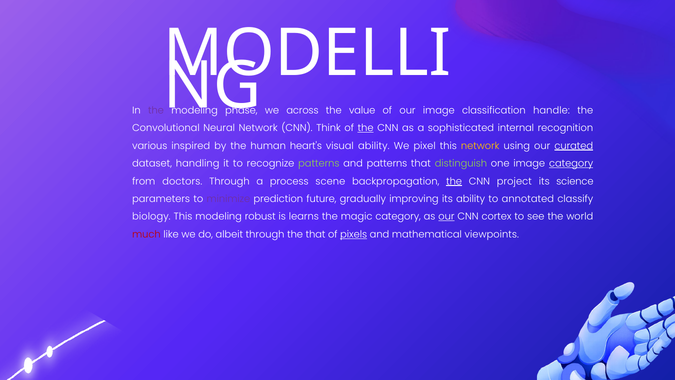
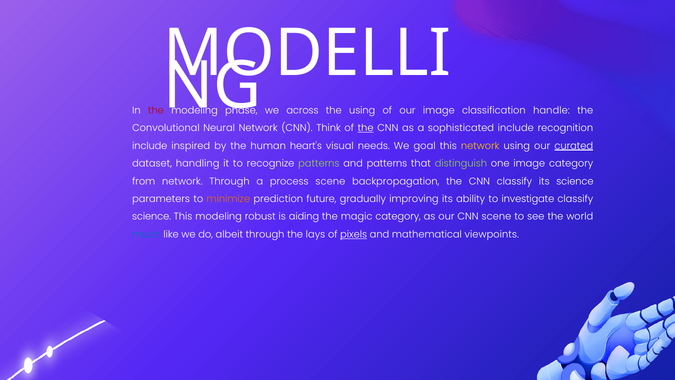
the at (156, 110) colour: purple -> red
the value: value -> using
sophisticated internal: internal -> include
various at (150, 146): various -> include
visual ability: ability -> needs
pixel: pixel -> goal
category at (571, 163) underline: present -> none
from doctors: doctors -> network
the at (454, 181) underline: present -> none
CNN project: project -> classify
minimize colour: purple -> orange
annotated: annotated -> investigate
biology at (151, 217): biology -> science
learns: learns -> aiding
our at (446, 217) underline: present -> none
CNN cortex: cortex -> scene
much colour: red -> blue
the that: that -> lays
